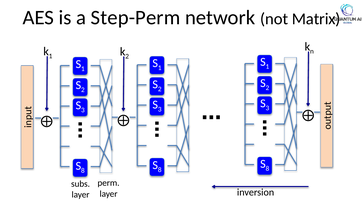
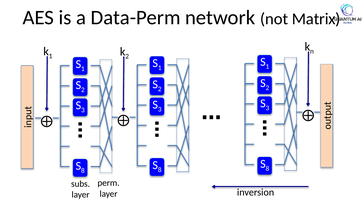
Step-Perm: Step-Perm -> Data-Perm
